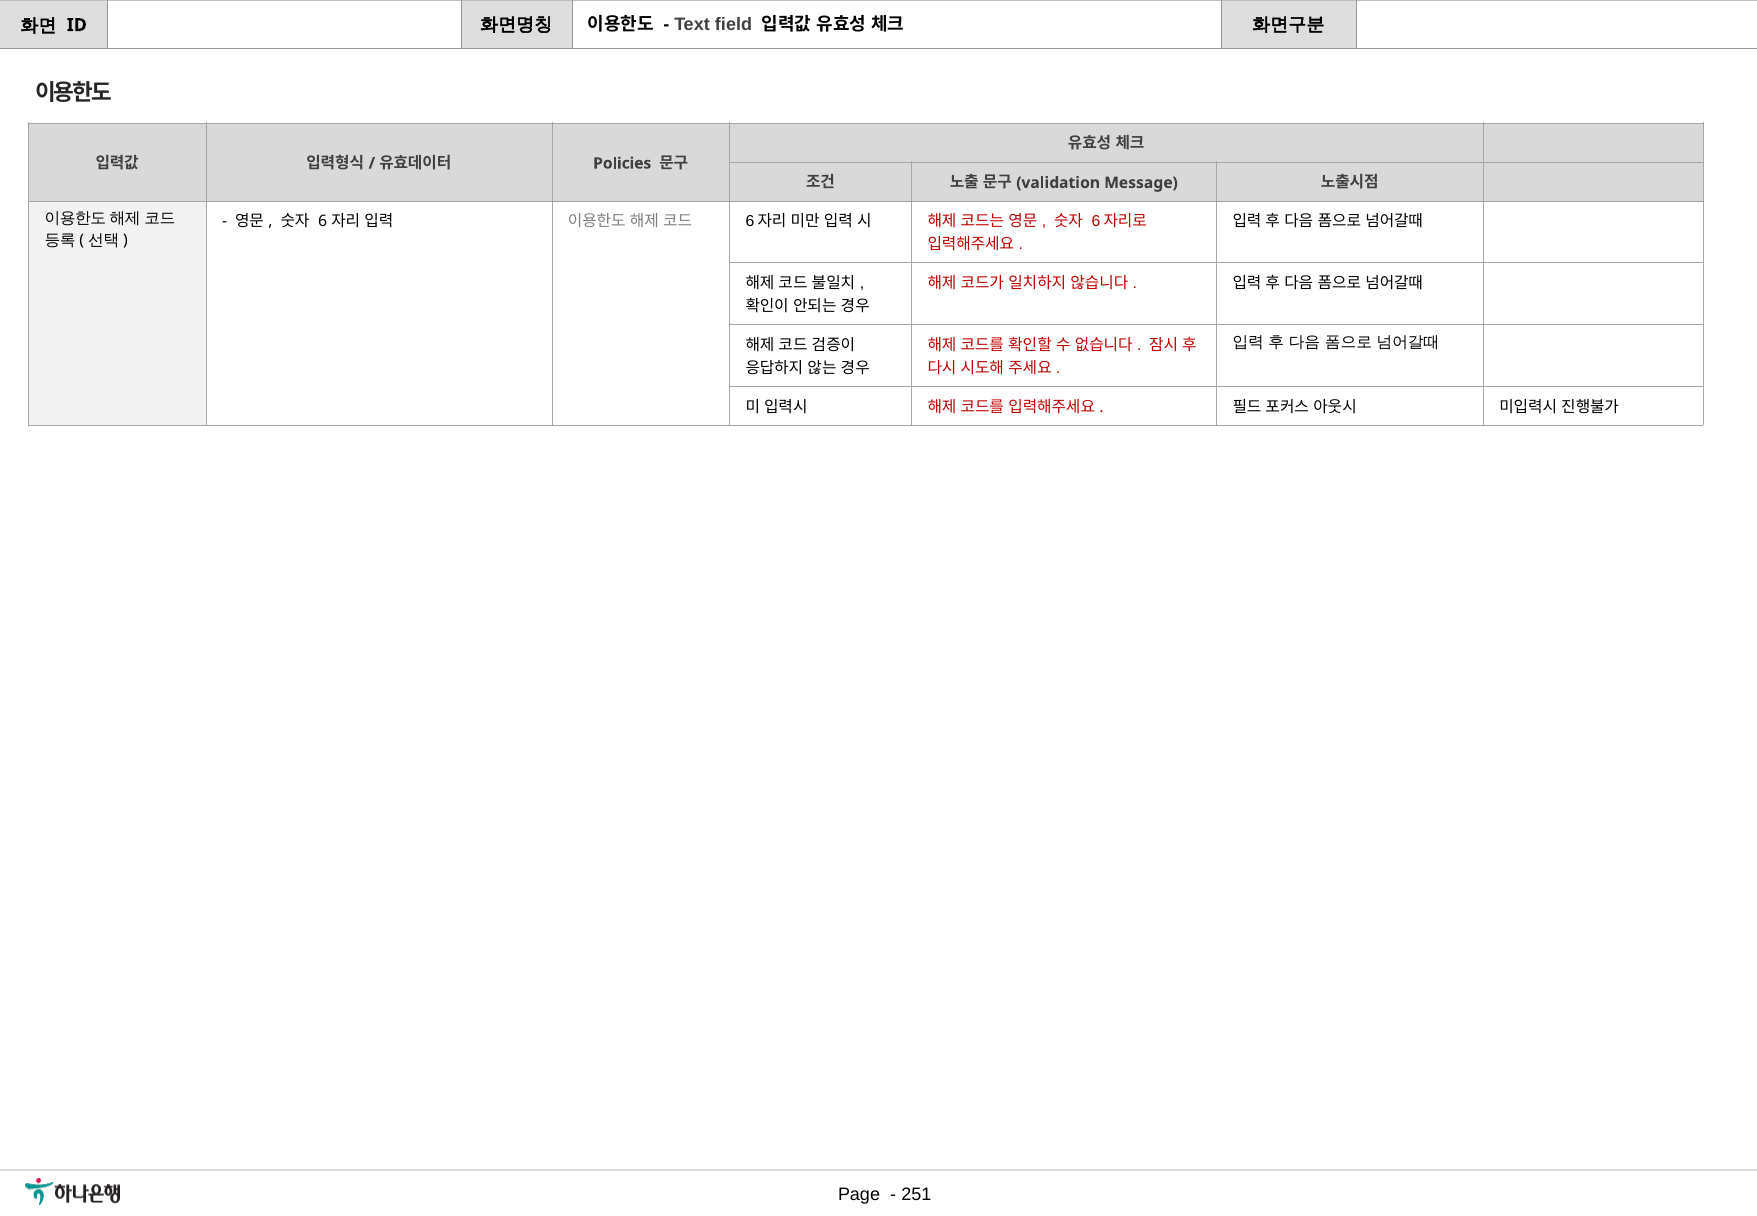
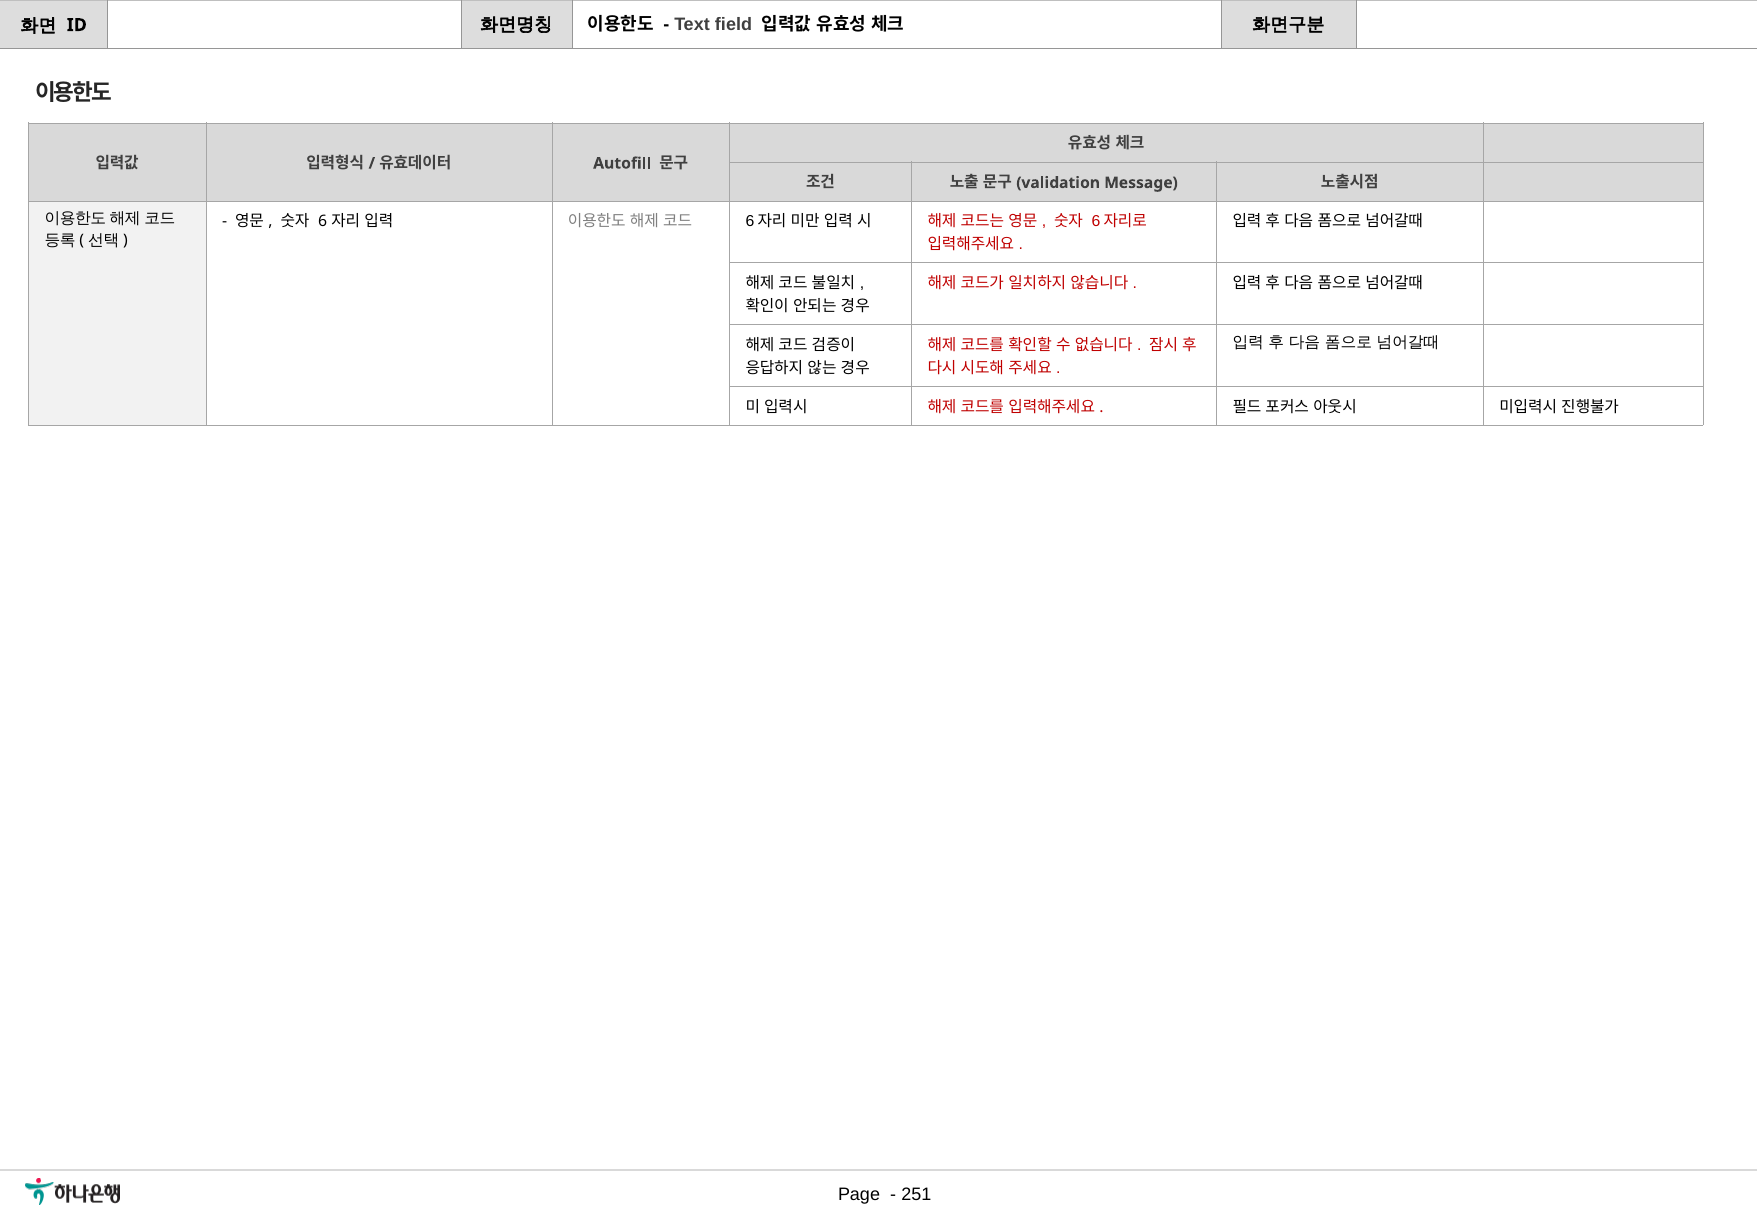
Policies: Policies -> Autofill
